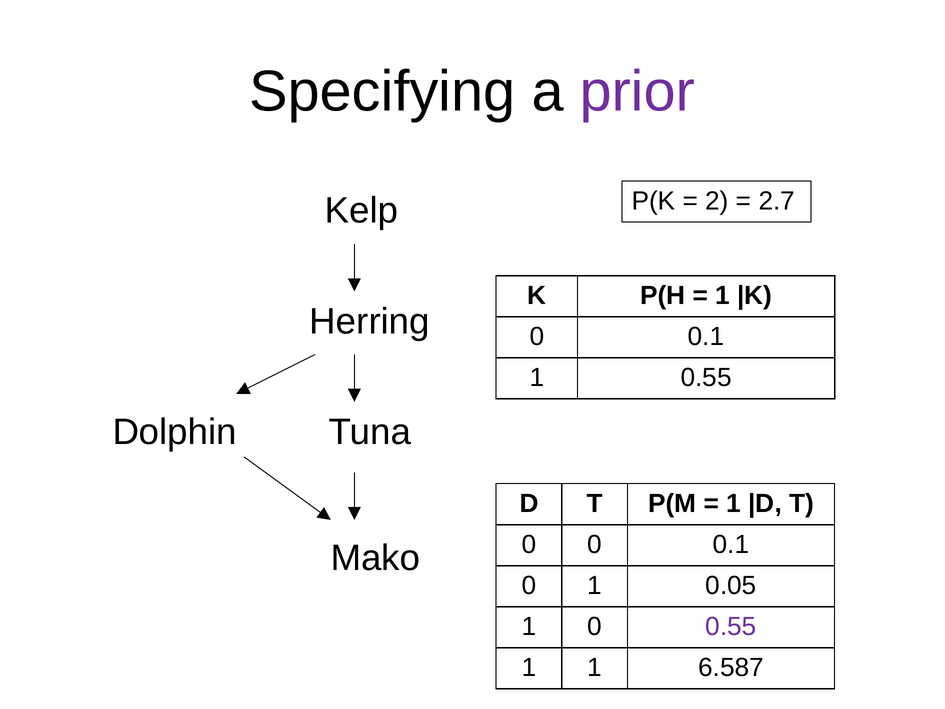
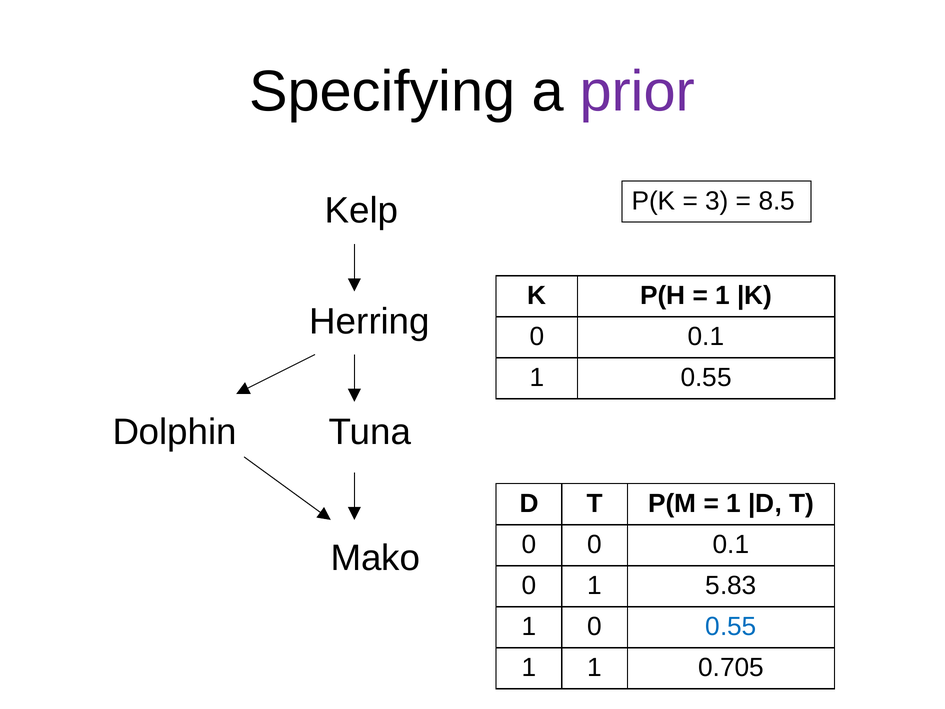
2: 2 -> 3
2.7: 2.7 -> 8.5
0.05: 0.05 -> 5.83
0.55 at (731, 626) colour: purple -> blue
6.587: 6.587 -> 0.705
